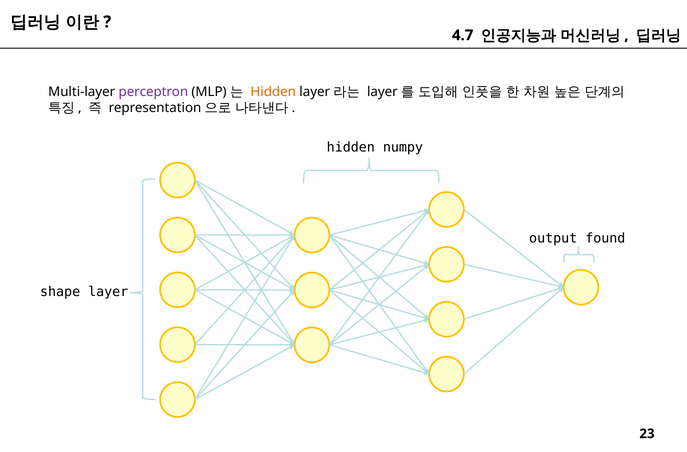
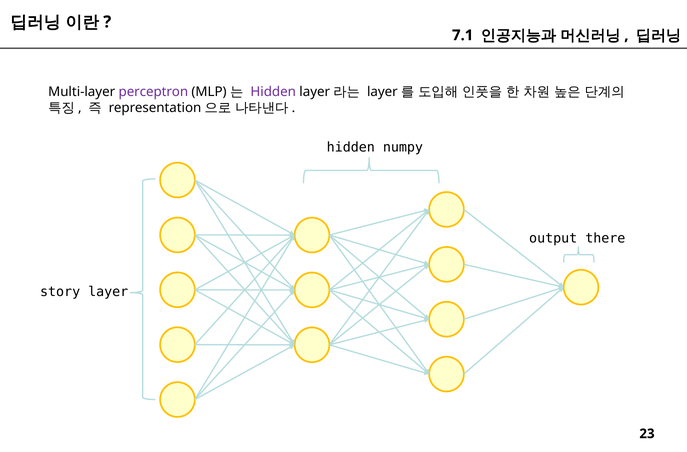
4.7: 4.7 -> 7.1
Hidden at (273, 92) colour: orange -> purple
found: found -> there
shape: shape -> story
